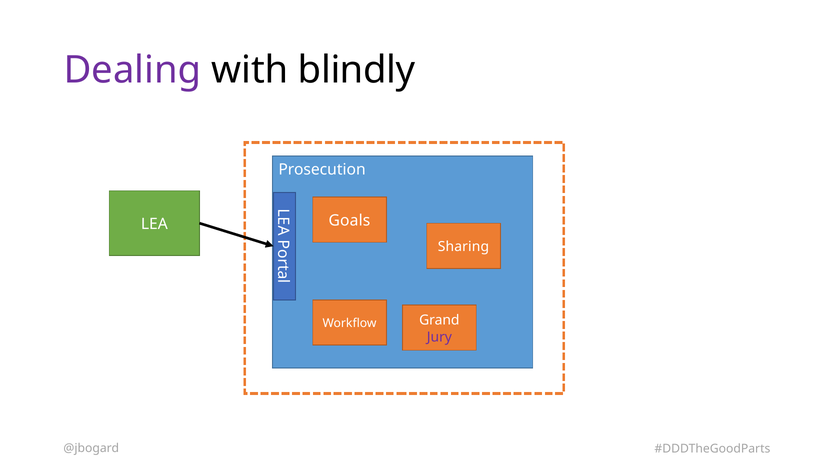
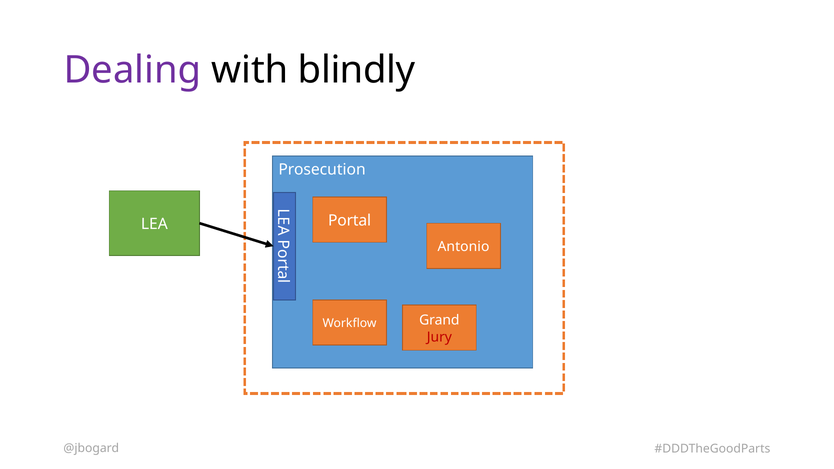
Goals: Goals -> Portal
Sharing: Sharing -> Antonio
Jury colour: purple -> red
